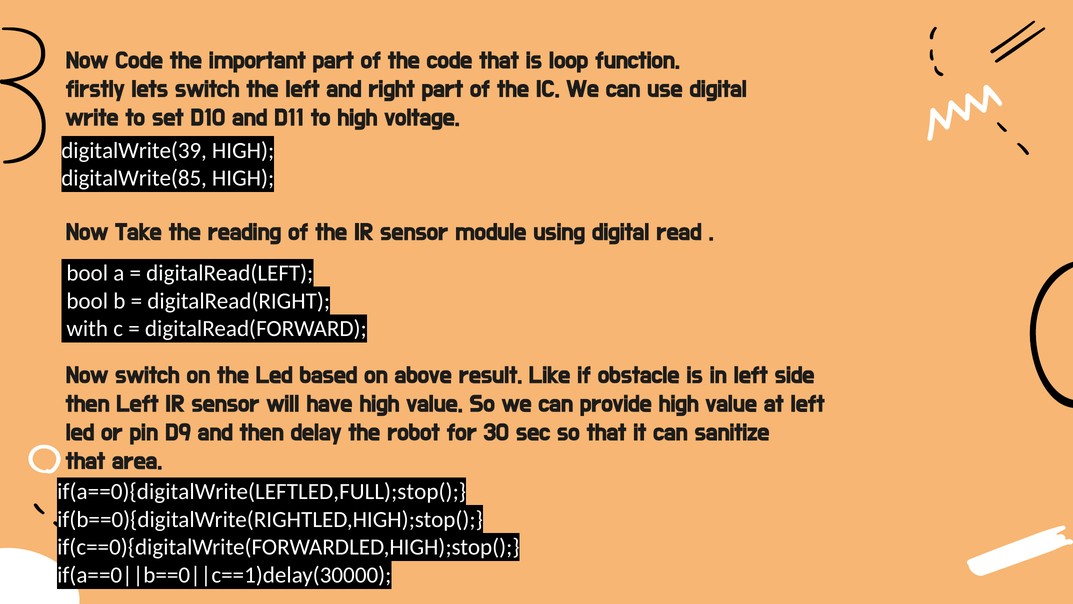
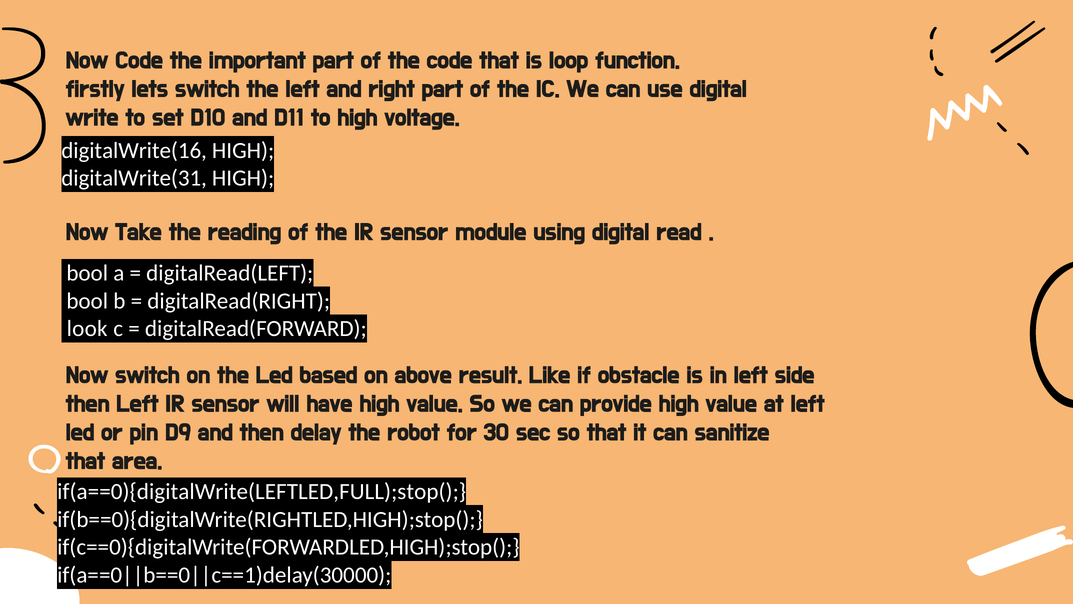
digitalWrite(39: digitalWrite(39 -> digitalWrite(16
digitalWrite(85: digitalWrite(85 -> digitalWrite(31
with: with -> look
